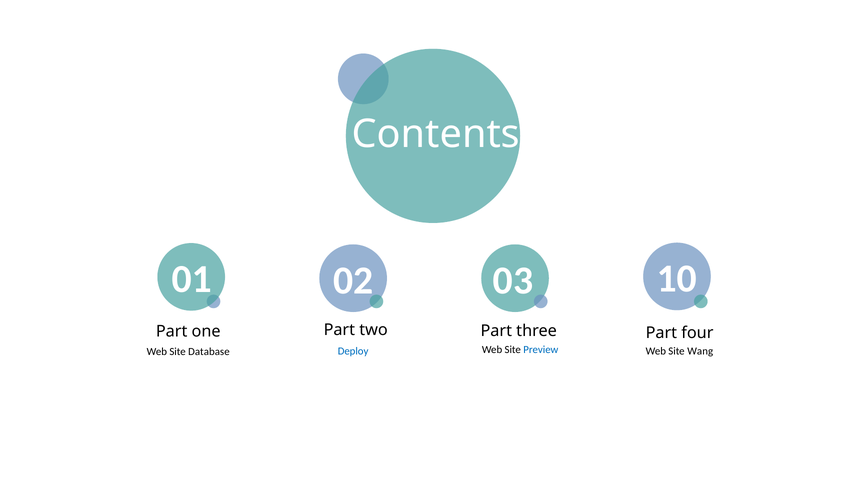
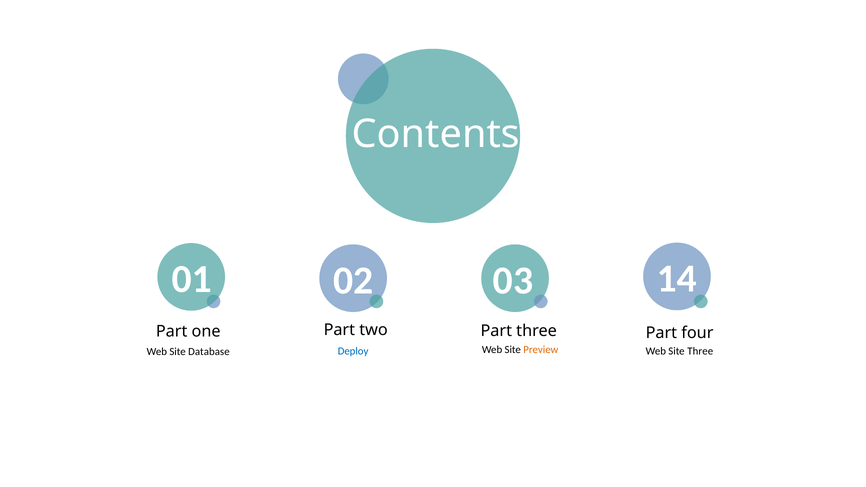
10: 10 -> 14
Preview colour: blue -> orange
Site Wang: Wang -> Three
